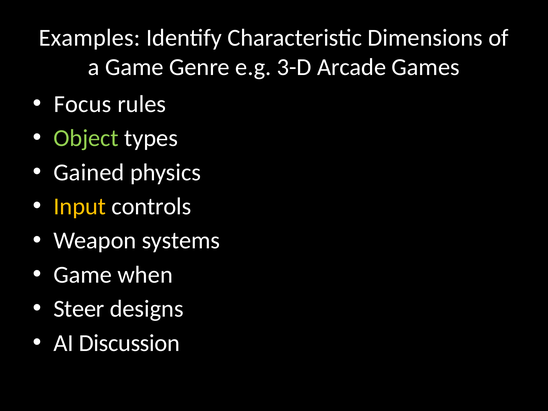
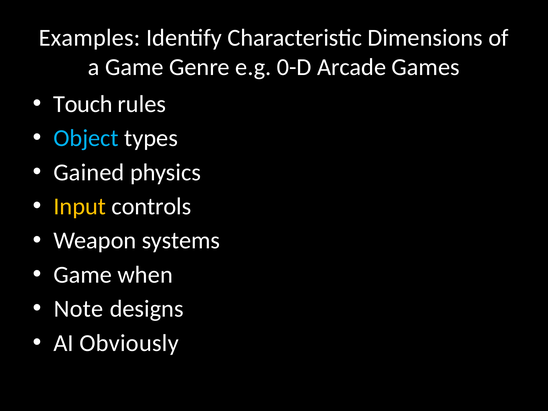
3-D: 3-D -> 0-D
Focus: Focus -> Touch
Object colour: light green -> light blue
Steer: Steer -> Note
Discussion: Discussion -> Obviously
